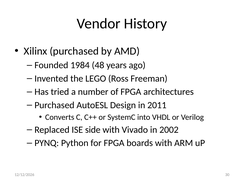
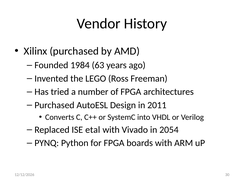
48: 48 -> 63
side: side -> etal
2002: 2002 -> 2054
